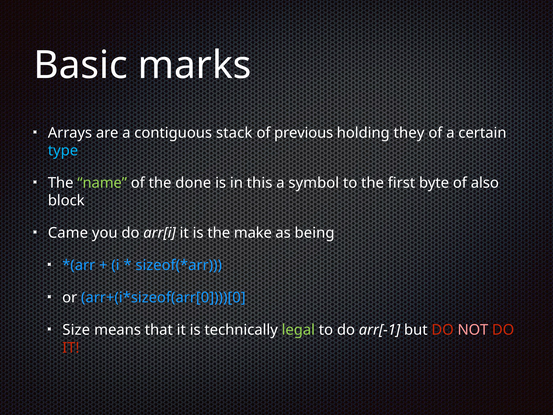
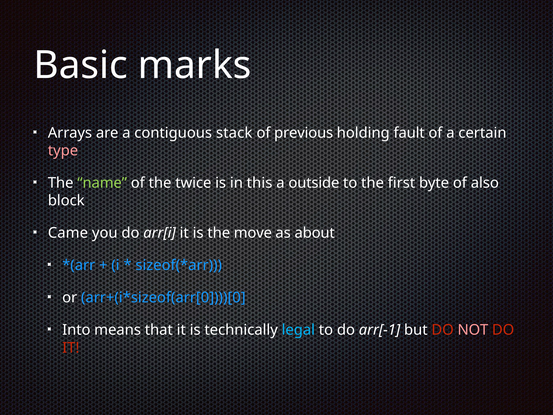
they: they -> fault
type colour: light blue -> pink
done: done -> twice
symbol: symbol -> outside
make: make -> move
being: being -> about
Size: Size -> Into
legal colour: light green -> light blue
